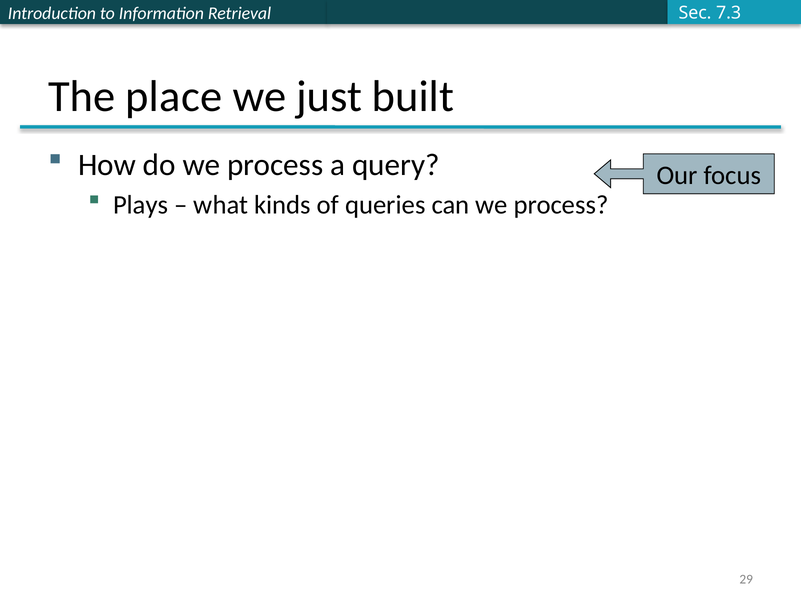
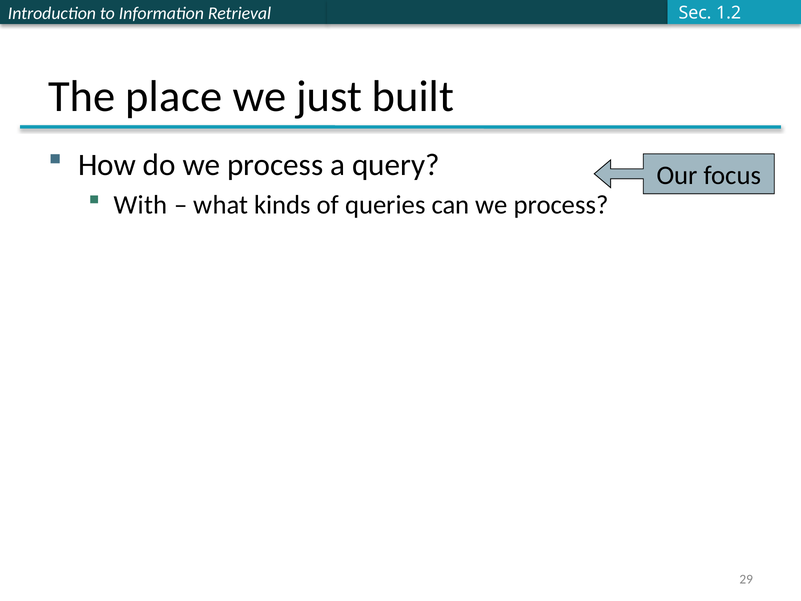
7.3: 7.3 -> 1.2
Plays: Plays -> With
